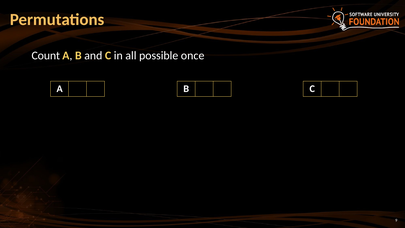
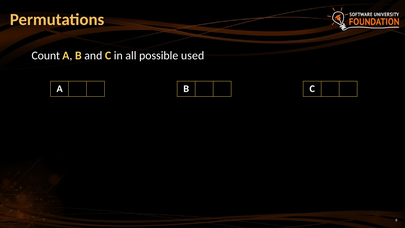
once: once -> used
